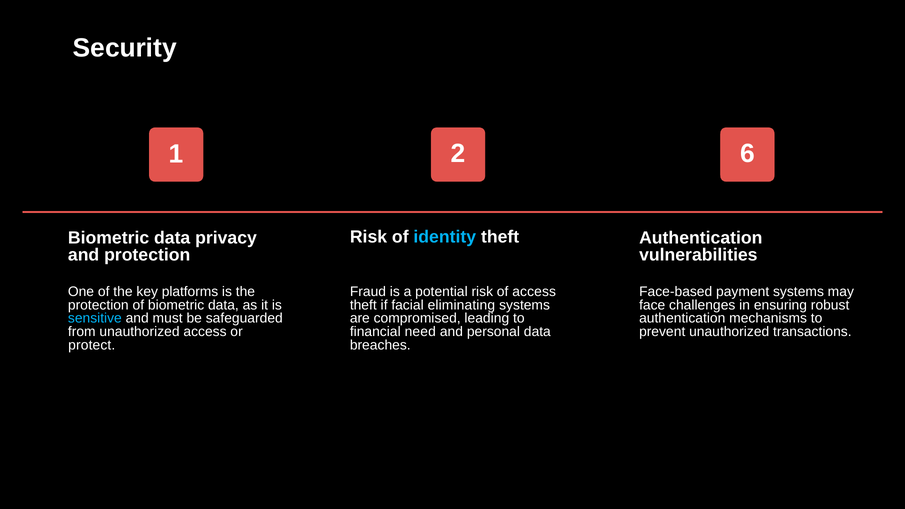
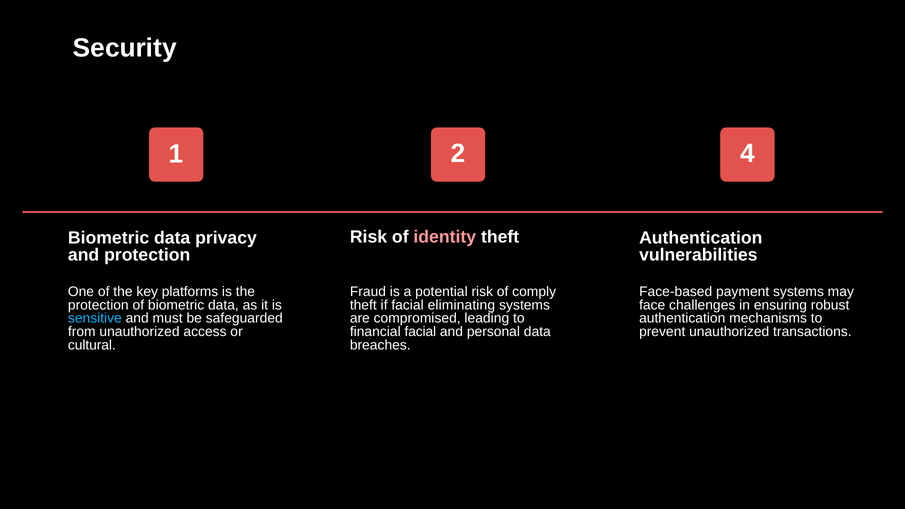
6: 6 -> 4
identity colour: light blue -> pink
of access: access -> comply
financial need: need -> facial
protect: protect -> cultural
